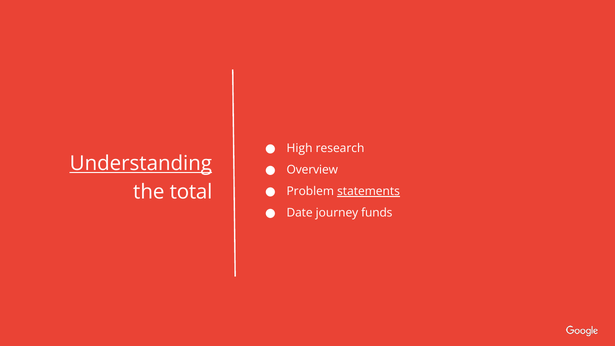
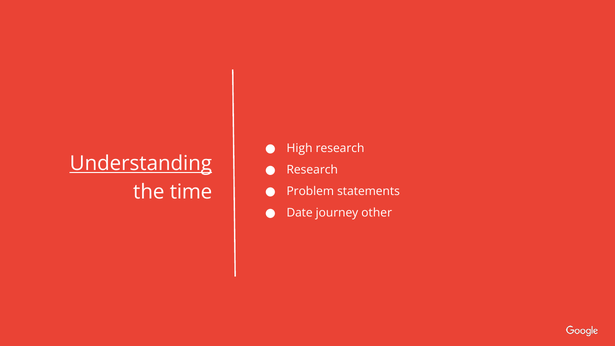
Overview at (312, 170): Overview -> Research
total: total -> time
statements underline: present -> none
funds: funds -> other
